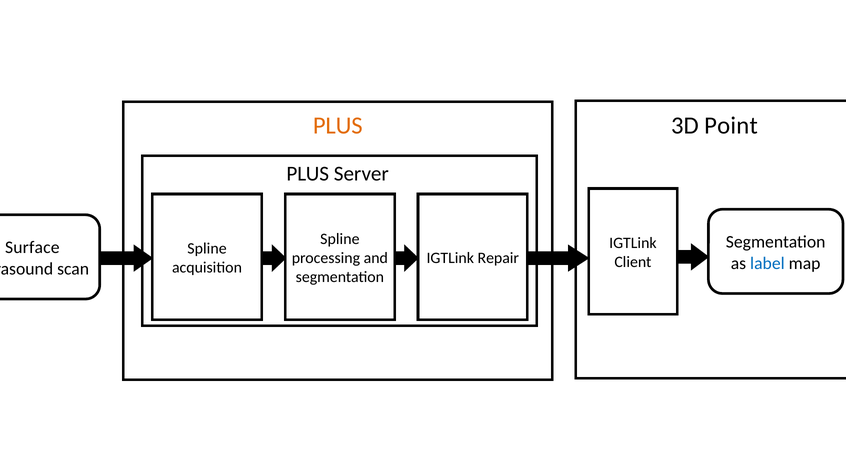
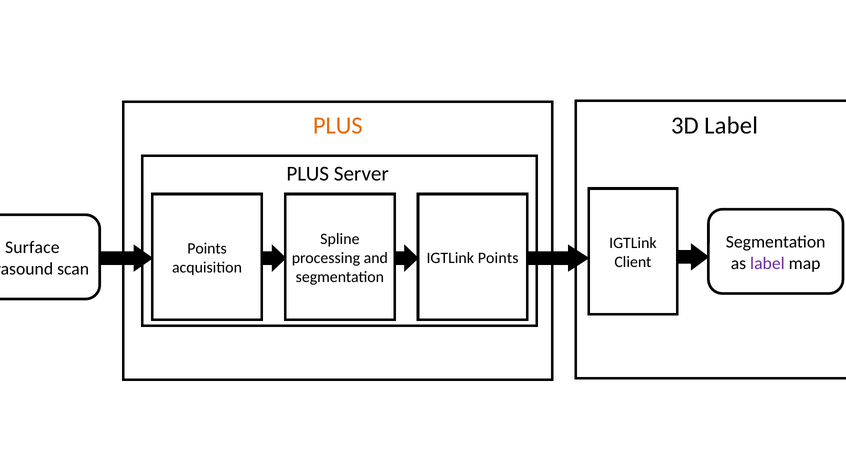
3D Point: Point -> Label
Spline at (207, 248): Spline -> Points
IGTLink Repair: Repair -> Points
label at (767, 263) colour: blue -> purple
